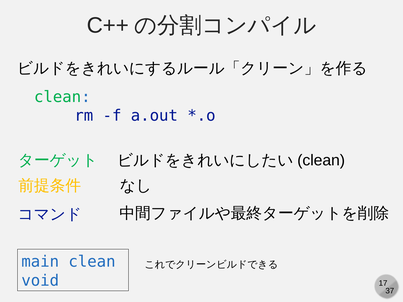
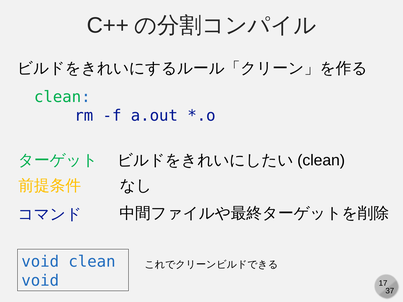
main at (40, 262): main -> void
